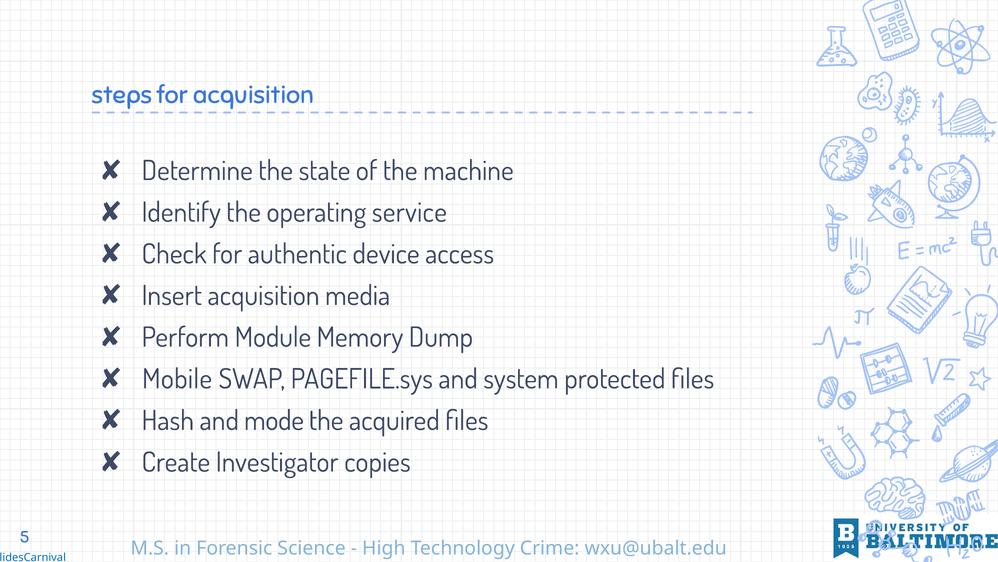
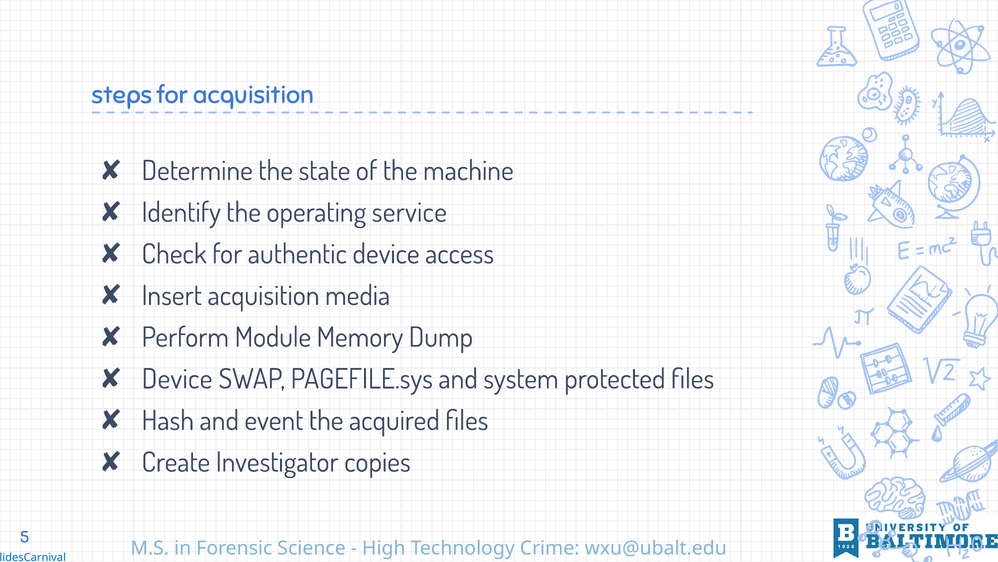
Mobile at (177, 379): Mobile -> Device
mode: mode -> event
